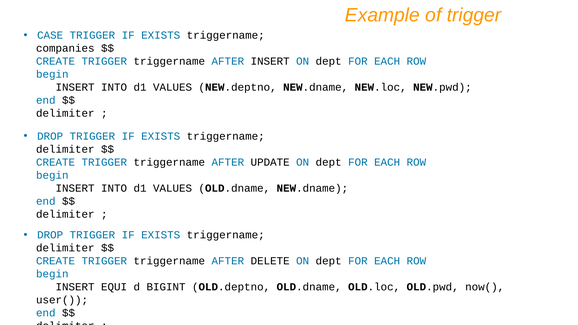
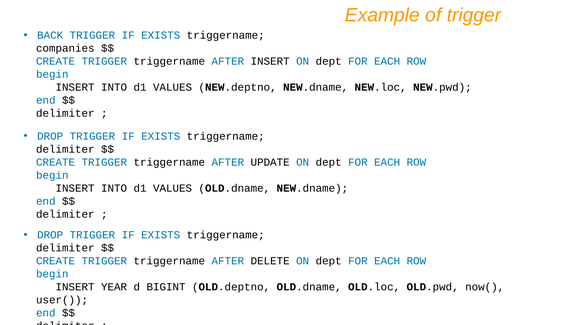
CASE: CASE -> BACK
EQUI: EQUI -> YEAR
